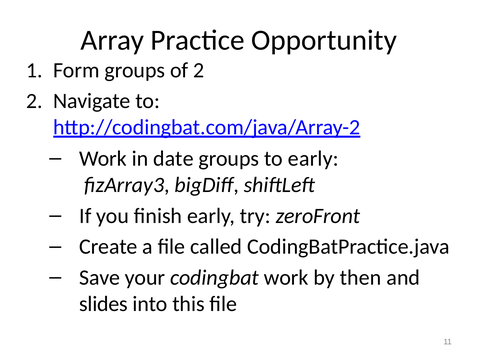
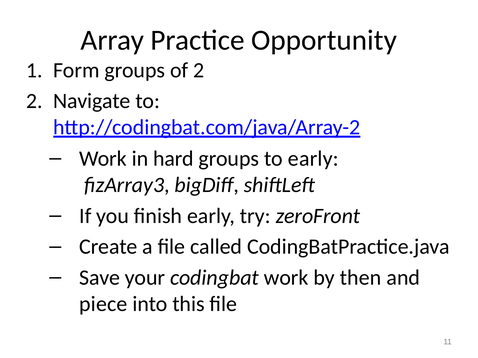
date: date -> hard
slides: slides -> piece
